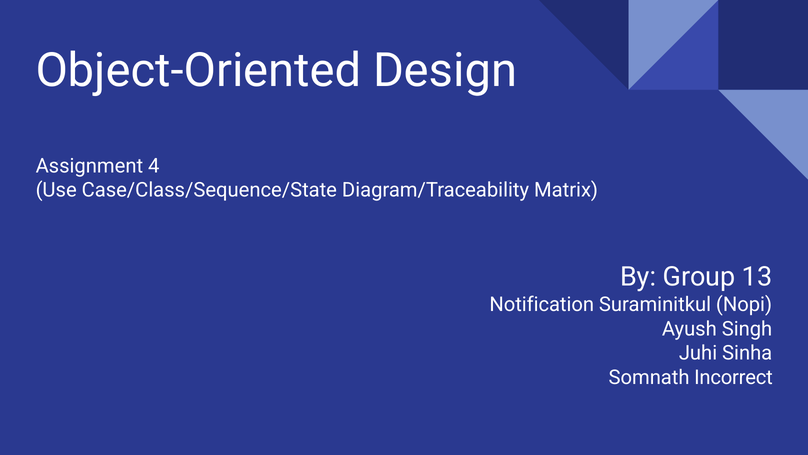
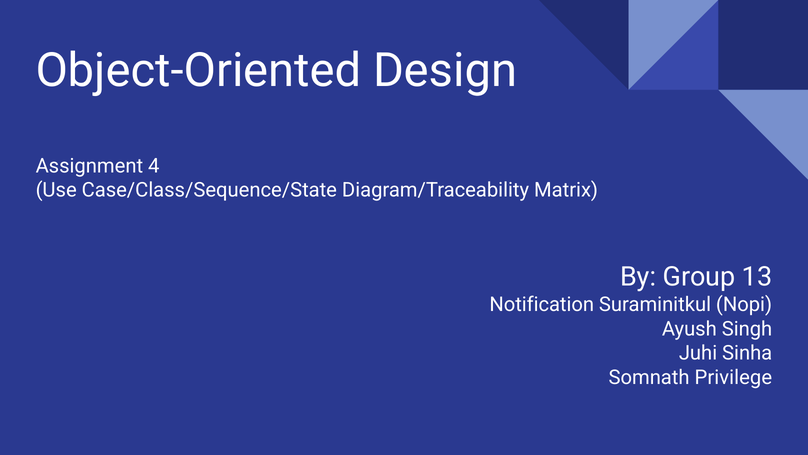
Incorrect: Incorrect -> Privilege
